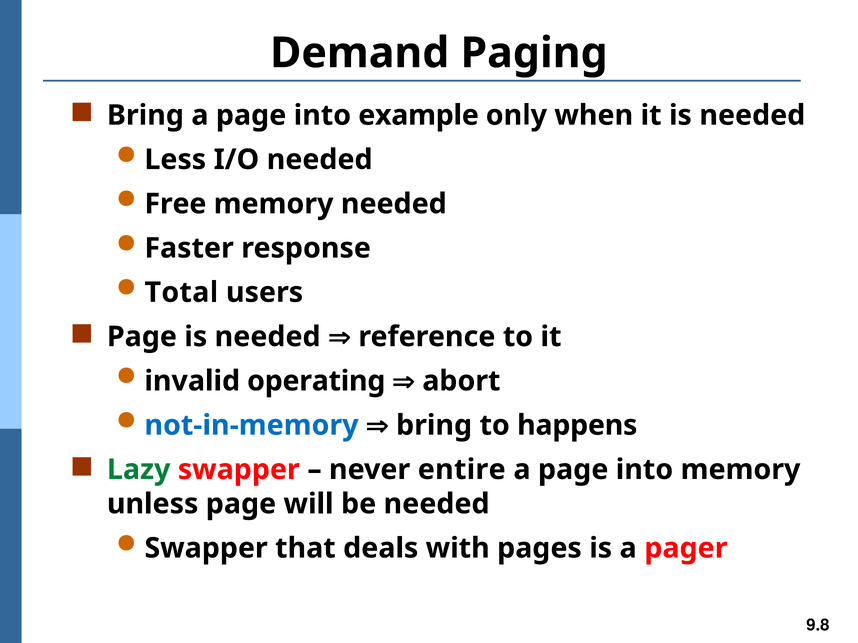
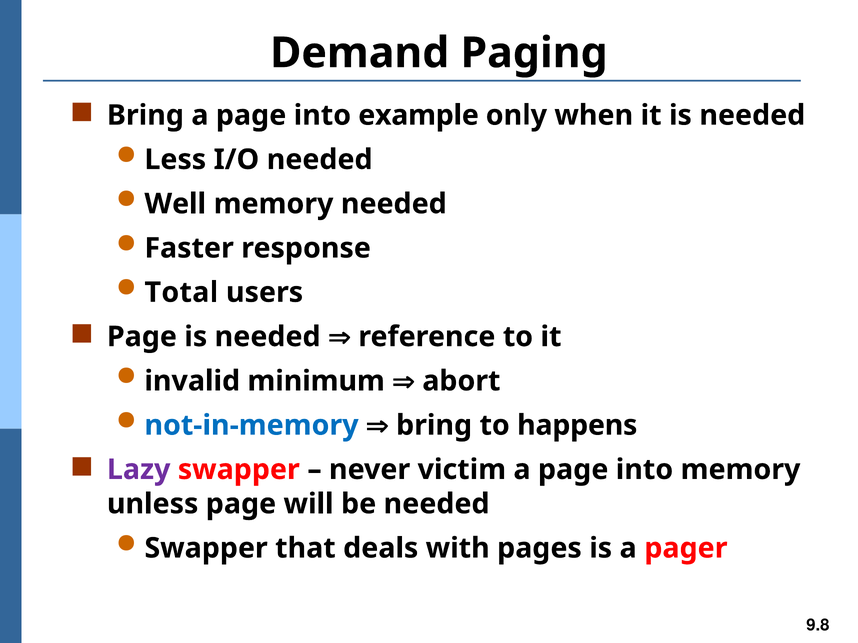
Free: Free -> Well
operating: operating -> minimum
Lazy colour: green -> purple
entire: entire -> victim
